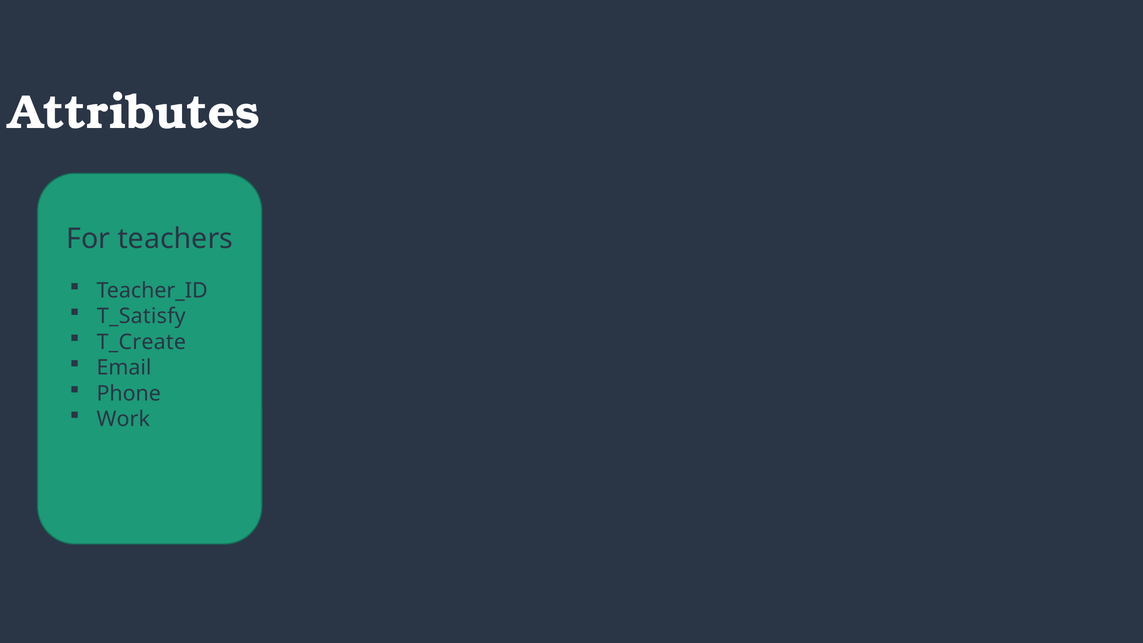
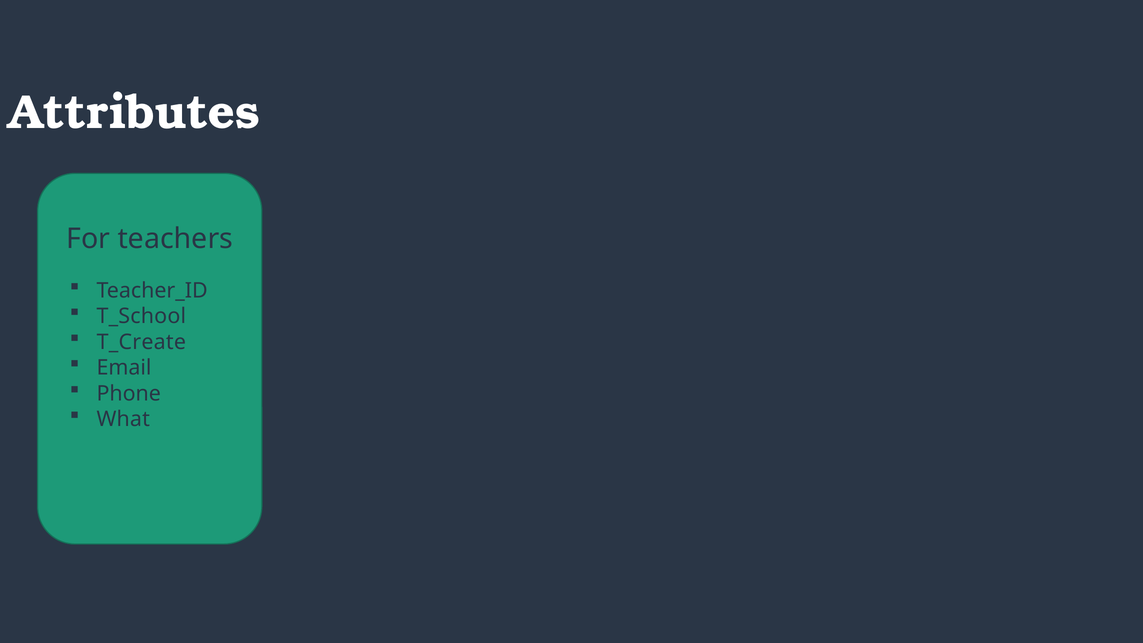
T_Satisfy: T_Satisfy -> T_School
Work: Work -> What
